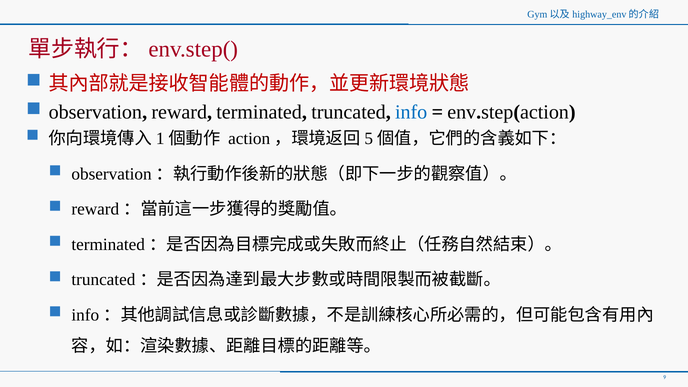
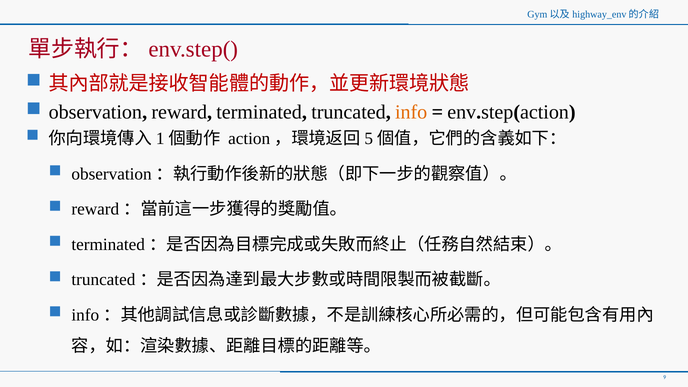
info colour: blue -> orange
